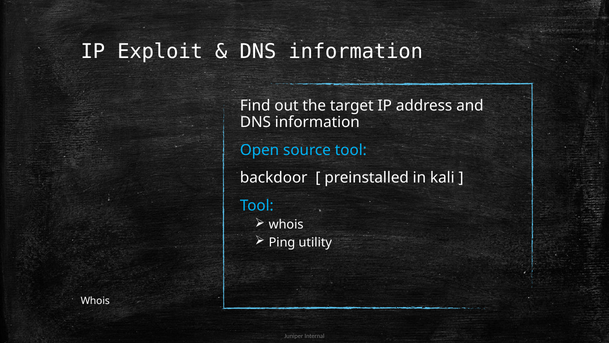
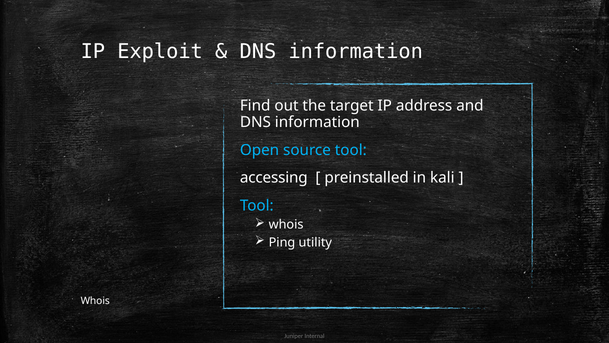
backdoor: backdoor -> accessing
